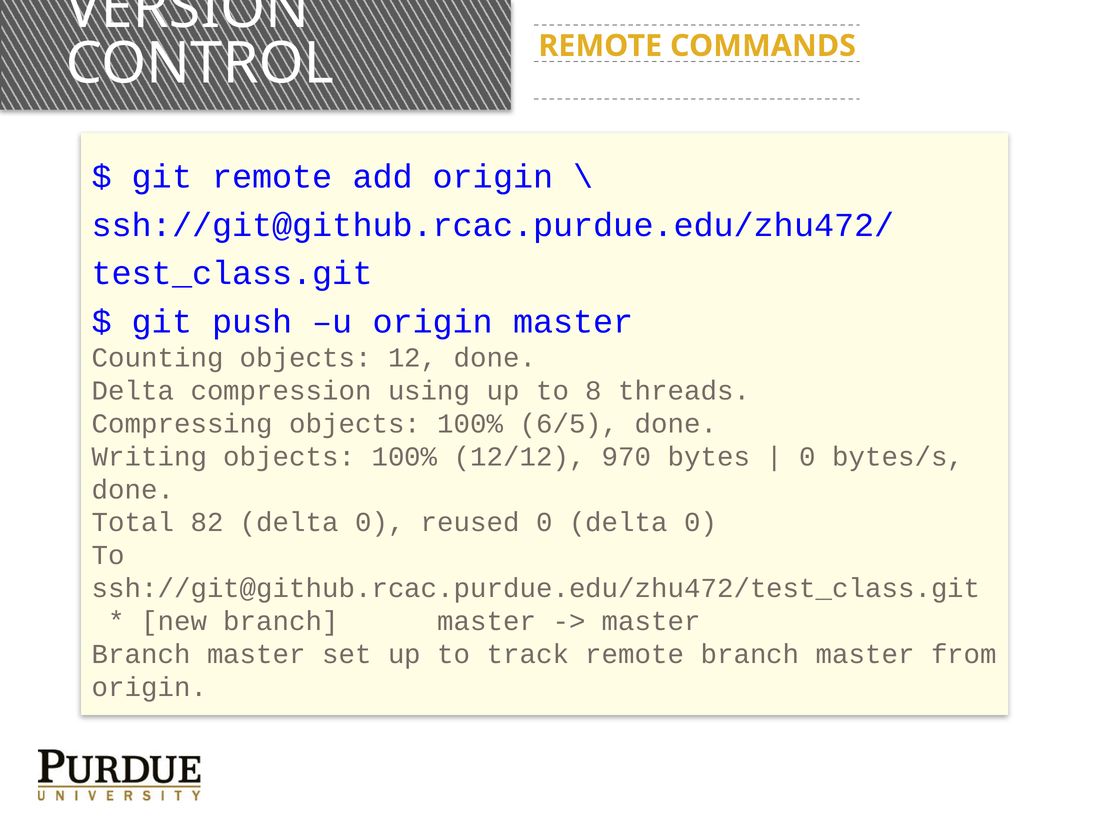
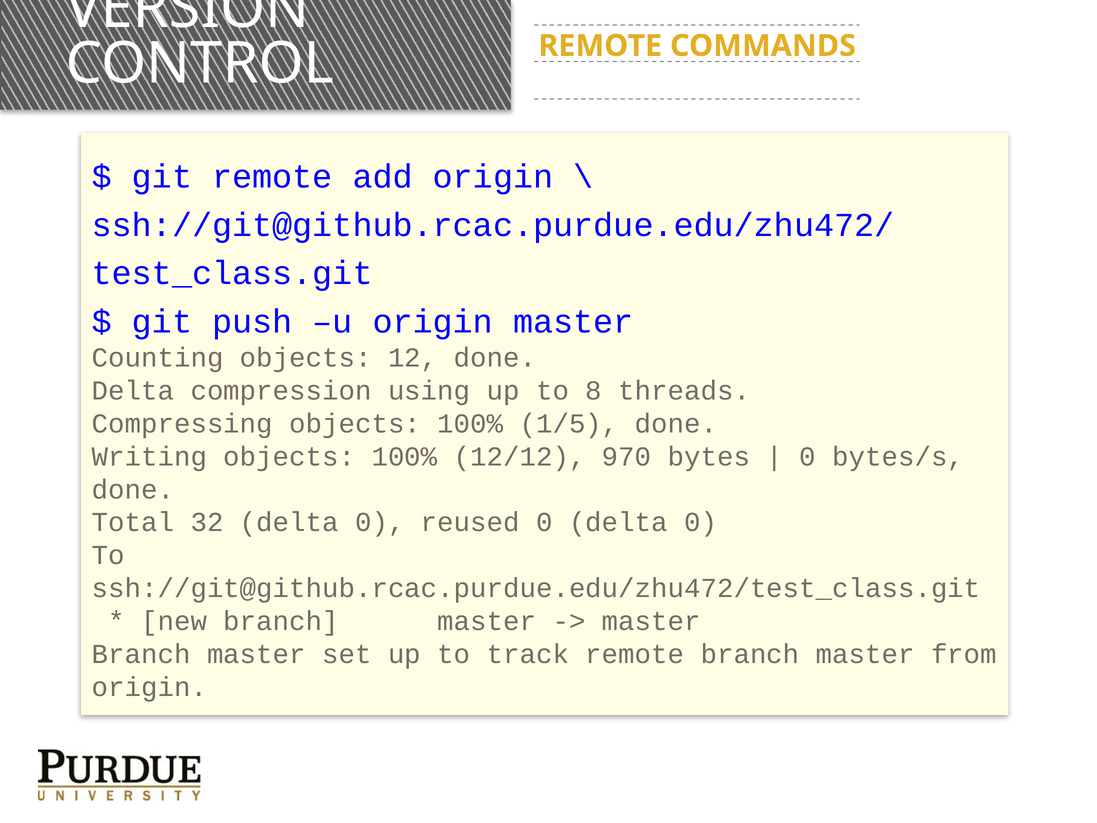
6/5: 6/5 -> 1/5
82: 82 -> 32
